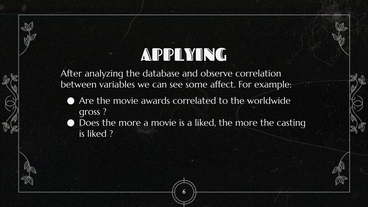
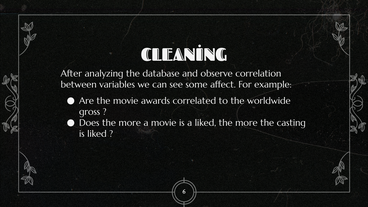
APPLYING: APPLYING -> CLEANİNG
